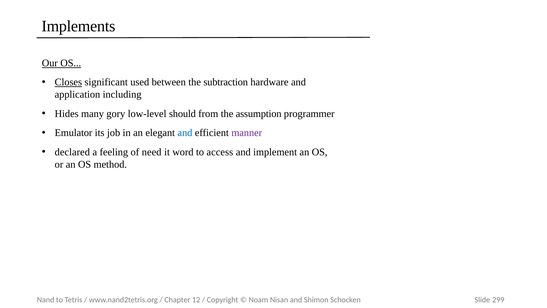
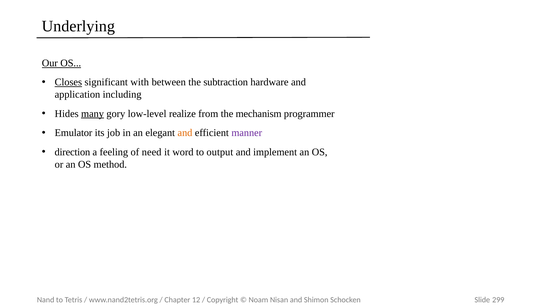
Implements: Implements -> Underlying
used: used -> with
many underline: none -> present
should: should -> realize
assumption: assumption -> mechanism
and at (185, 133) colour: blue -> orange
declared: declared -> direction
access: access -> output
